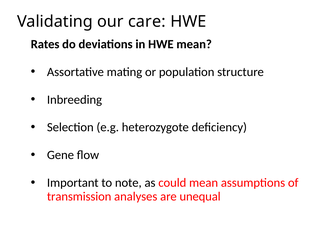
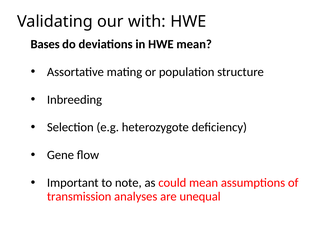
care: care -> with
Rates: Rates -> Bases
